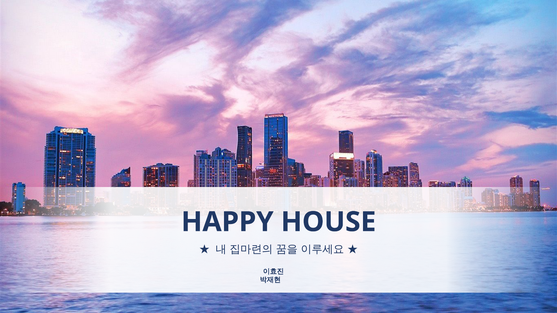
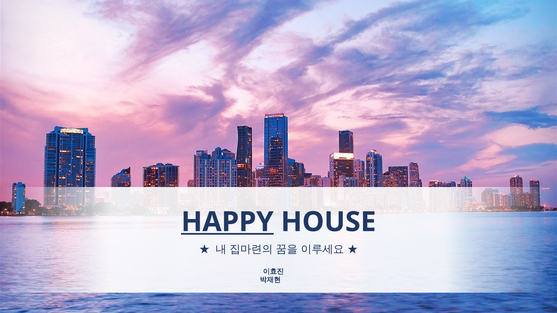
HAPPY underline: none -> present
